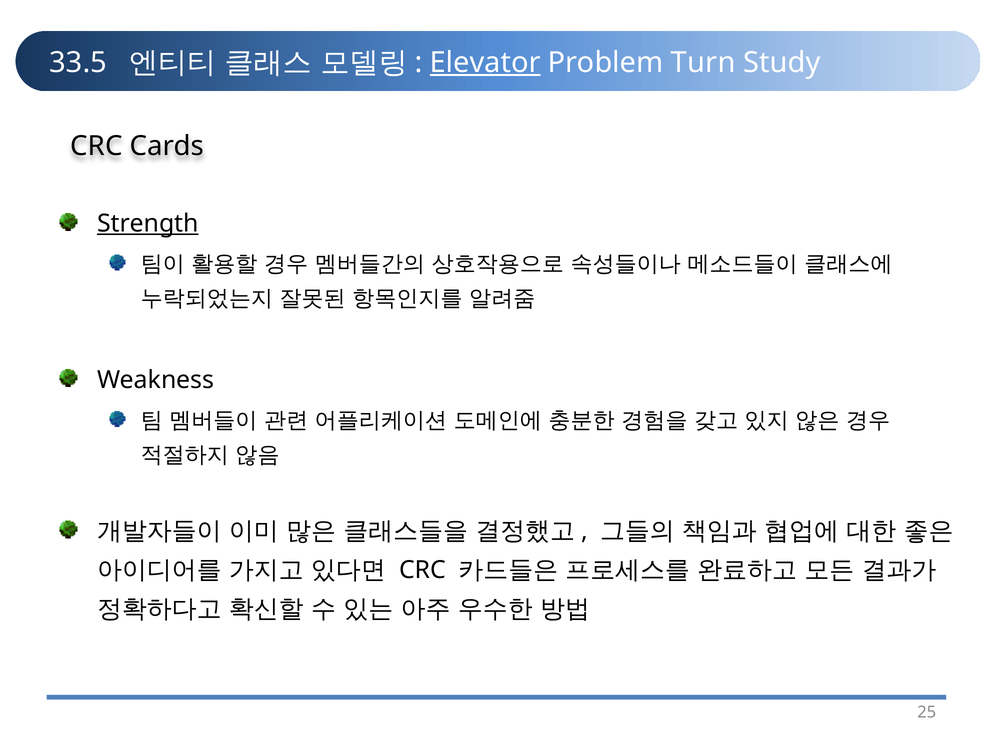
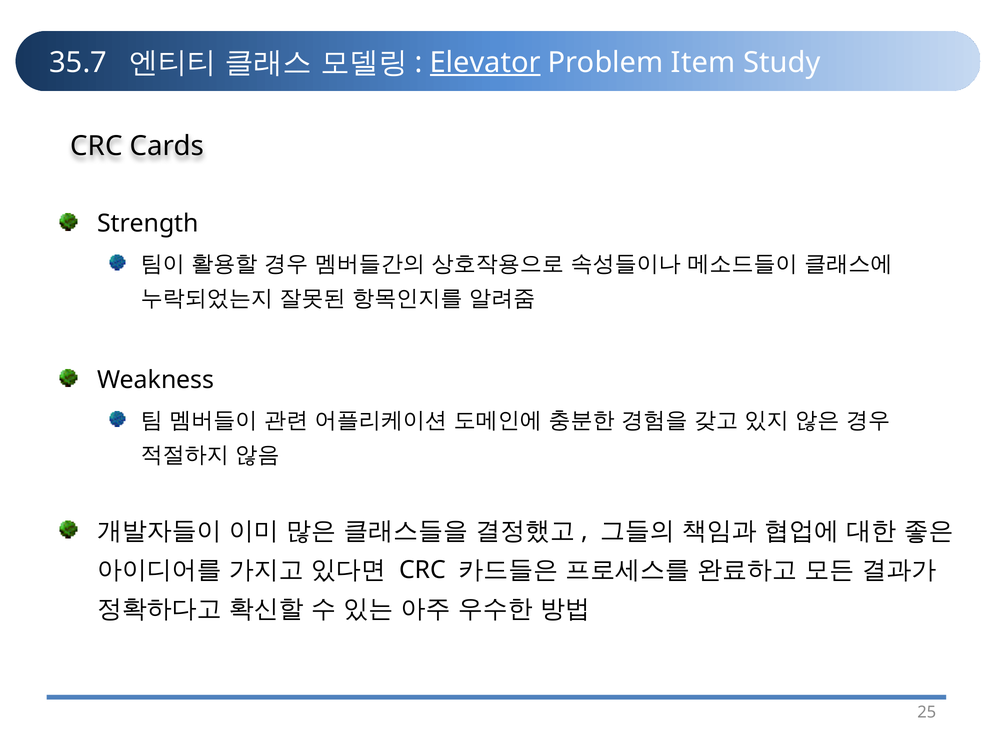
33.5: 33.5 -> 35.7
Turn: Turn -> Item
Strength underline: present -> none
